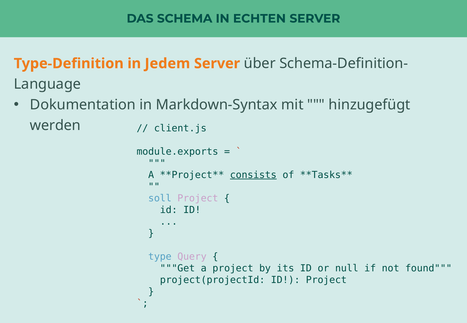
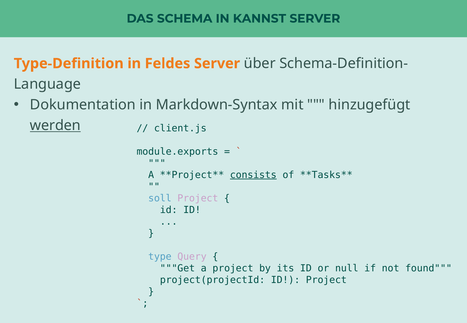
ECHTEN: ECHTEN -> KANNST
Jedem: Jedem -> Feldes
werden underline: none -> present
